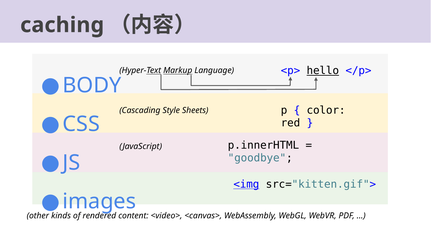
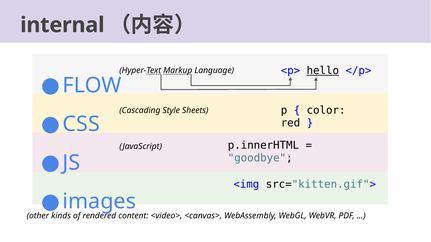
caching: caching -> internal
BODY: BODY -> FLOW
<img underline: present -> none
